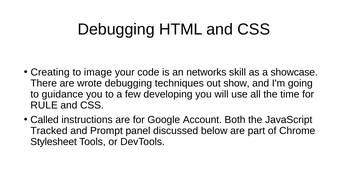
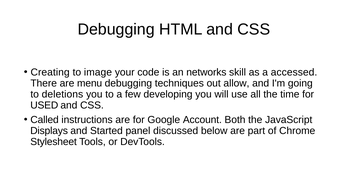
showcase: showcase -> accessed
wrote: wrote -> menu
show: show -> allow
guidance: guidance -> deletions
RULE: RULE -> USED
Tracked: Tracked -> Displays
Prompt: Prompt -> Started
